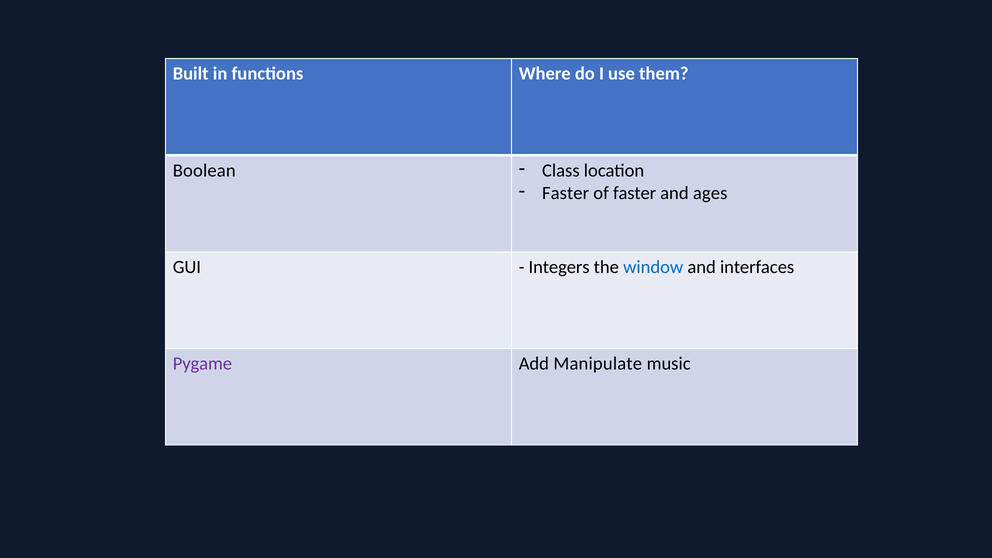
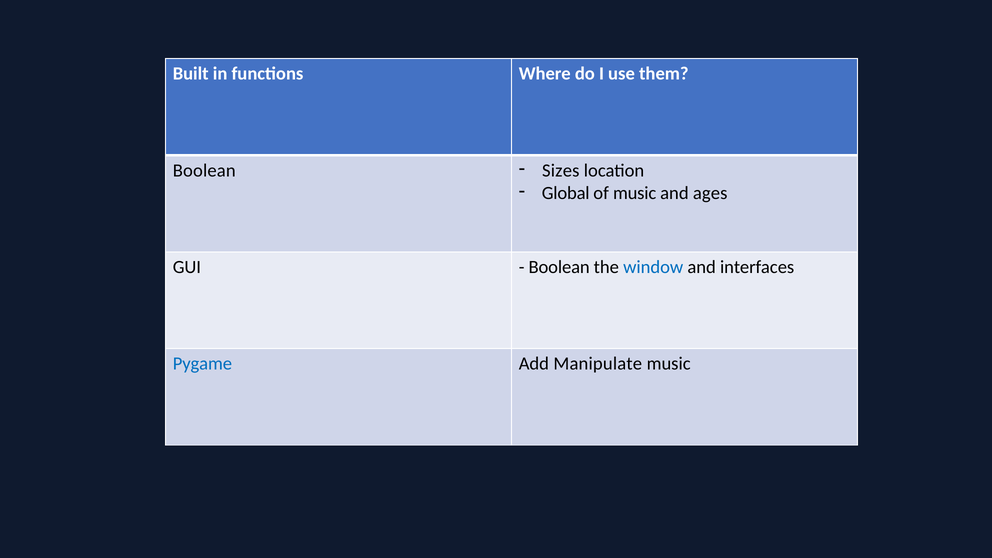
Class: Class -> Sizes
Faster at (566, 193): Faster -> Global
of faster: faster -> music
Integers at (559, 267): Integers -> Boolean
Pygame colour: purple -> blue
